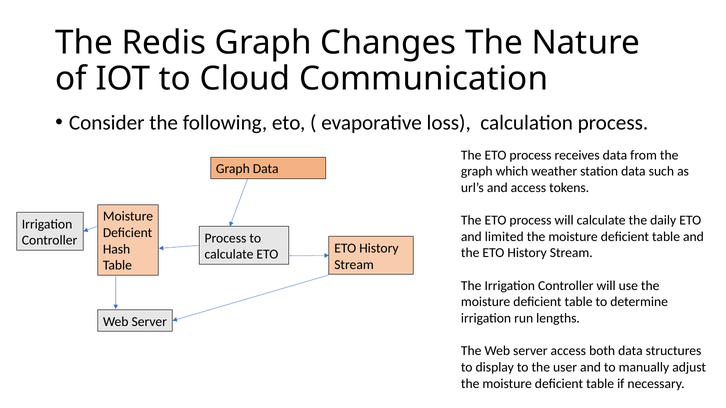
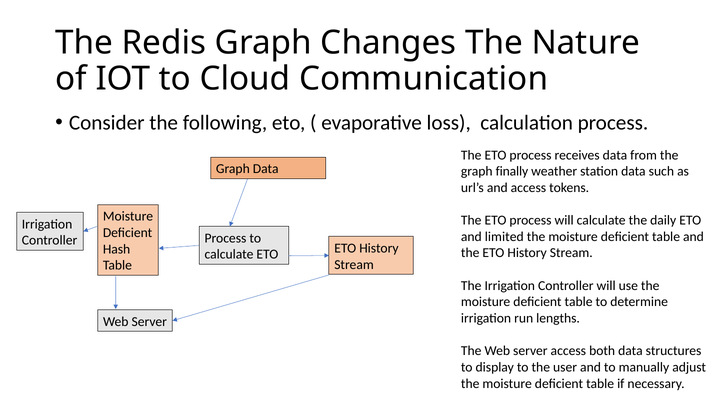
which: which -> finally
